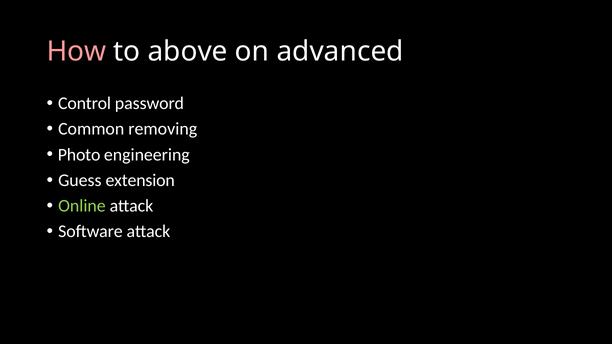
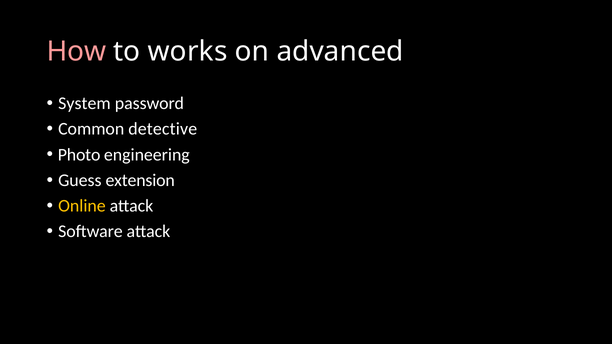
above: above -> works
Control: Control -> System
removing: removing -> detective
Online colour: light green -> yellow
